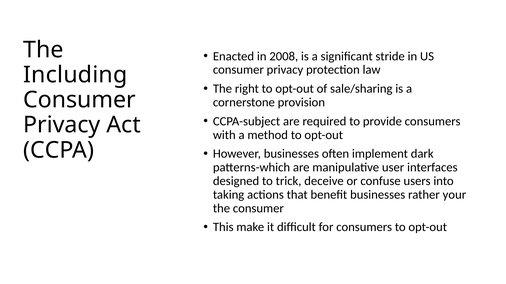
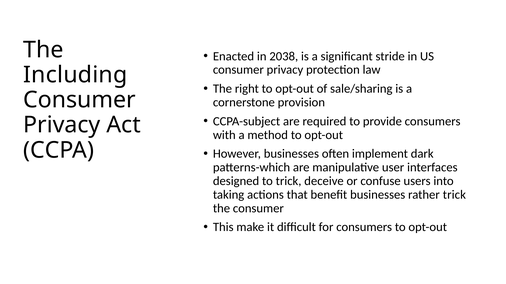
2008: 2008 -> 2038
rather your: your -> trick
